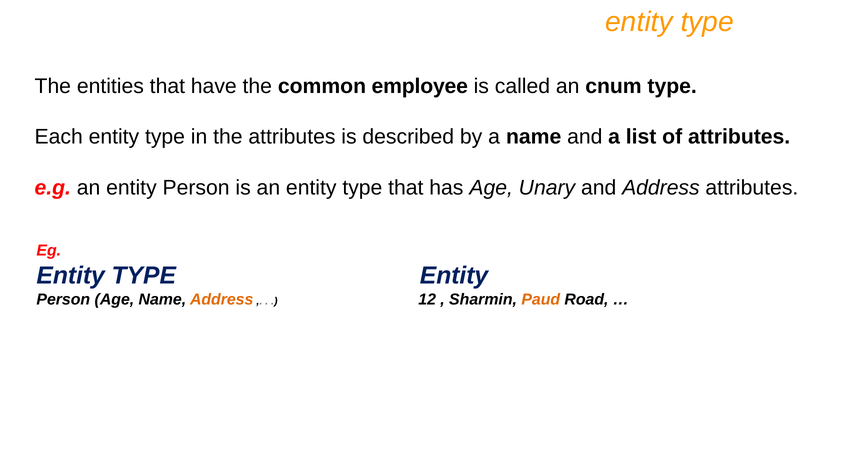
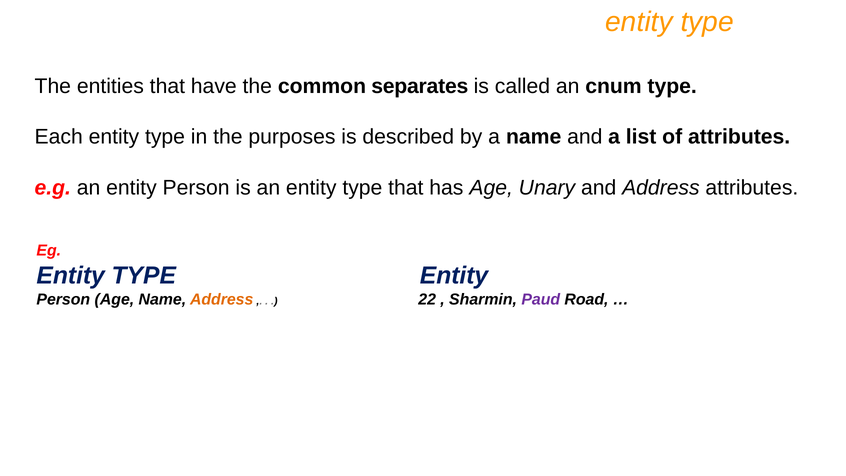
employee: employee -> separates
the attributes: attributes -> purposes
12: 12 -> 22
Paud colour: orange -> purple
